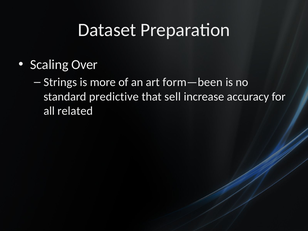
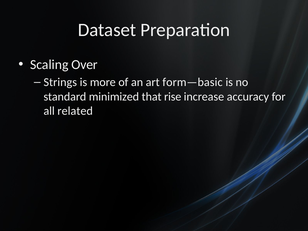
form—been: form—been -> form—basic
predictive: predictive -> minimized
sell: sell -> rise
